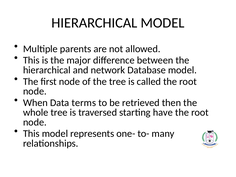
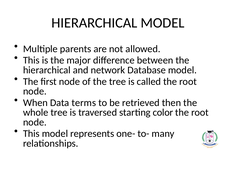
have: have -> color
